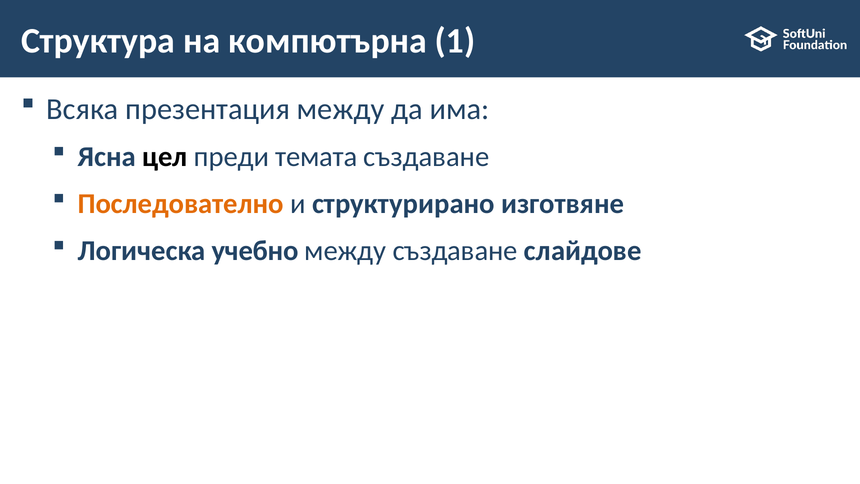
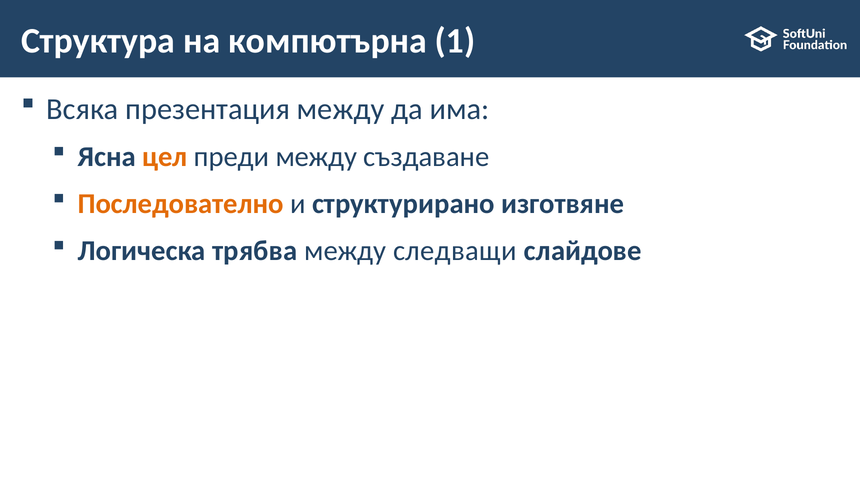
цел colour: black -> orange
преди темата: темата -> между
учебно: учебно -> трябва
между създаване: създаване -> следващи
